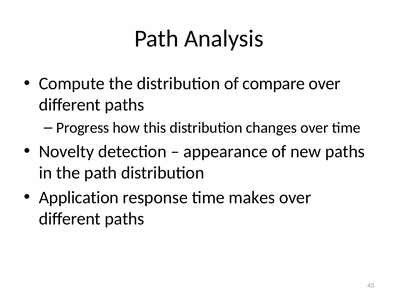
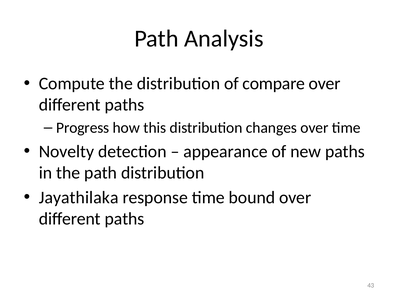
Application: Application -> Jayathilaka
makes: makes -> bound
